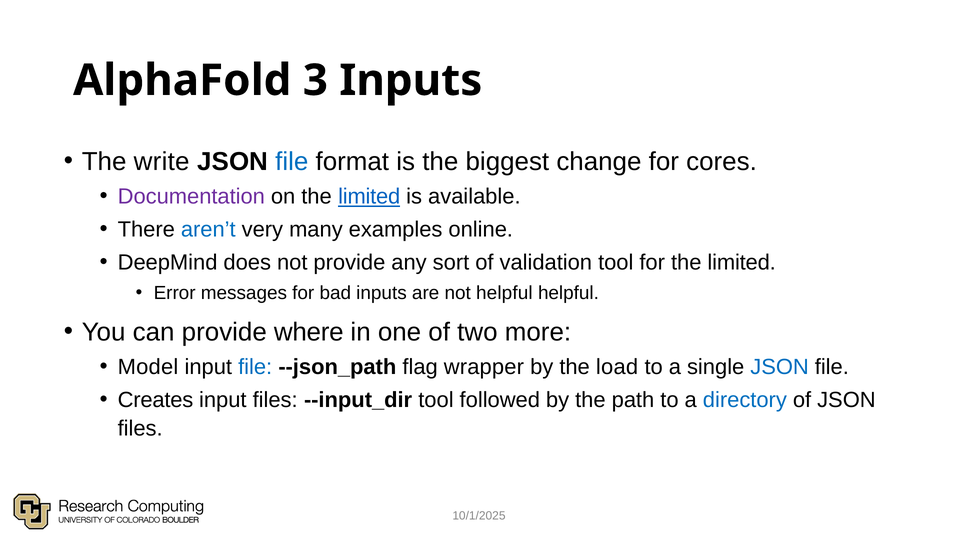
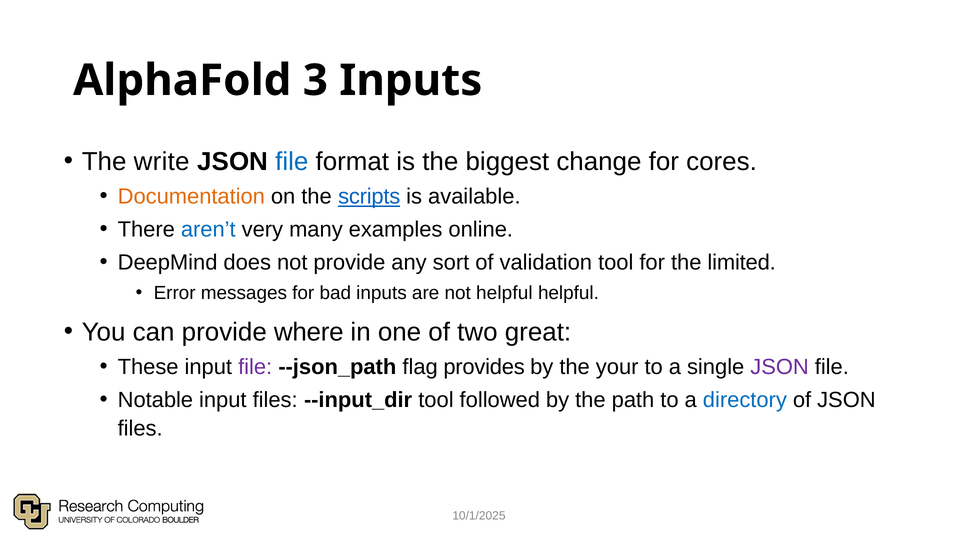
Documentation colour: purple -> orange
on the limited: limited -> scripts
more: more -> great
Model: Model -> These
file at (255, 367) colour: blue -> purple
wrapper: wrapper -> provides
load: load -> your
JSON at (780, 367) colour: blue -> purple
Creates: Creates -> Notable
